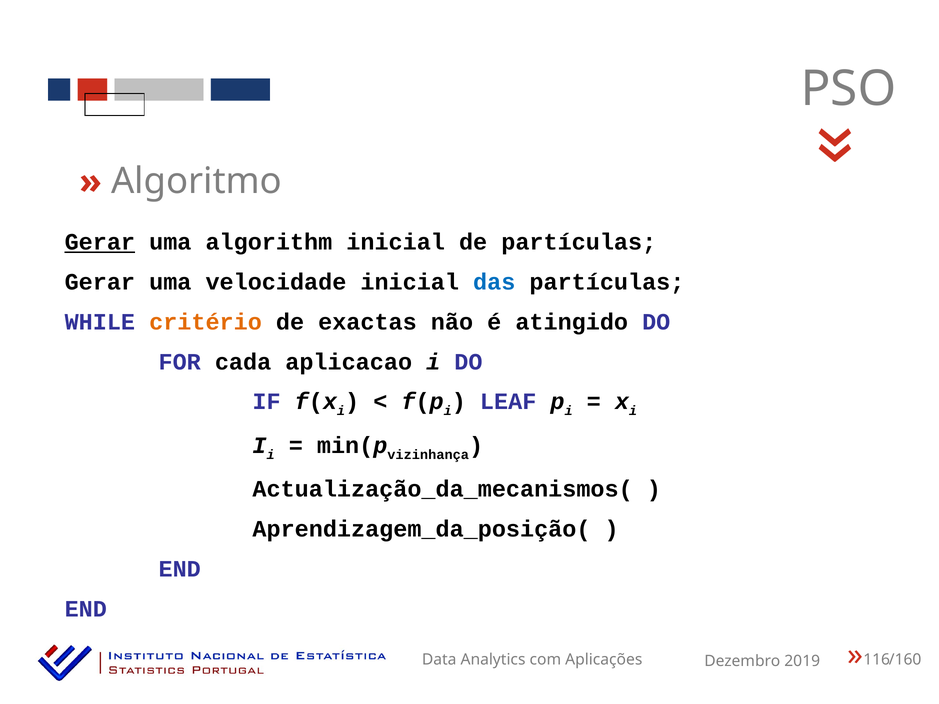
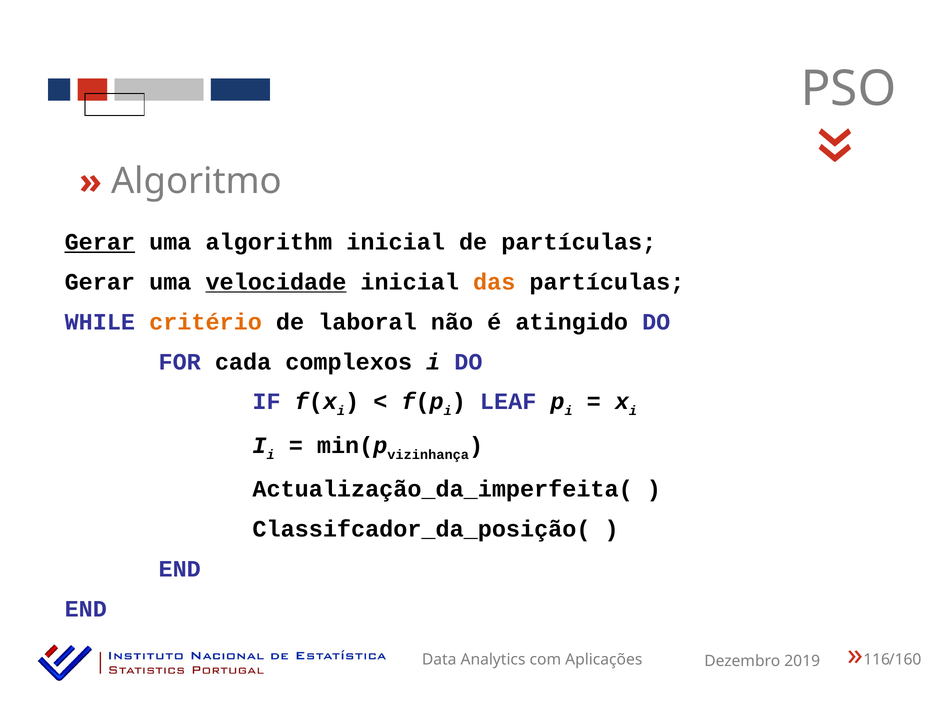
velocidade underline: none -> present
das colour: blue -> orange
exactas: exactas -> laboral
aplicacao: aplicacao -> complexos
Actualização_da_mecanismos(: Actualização_da_mecanismos( -> Actualização_da_imperfeita(
Aprendizagem_da_posição(: Aprendizagem_da_posição( -> Classifcador_da_posição(
